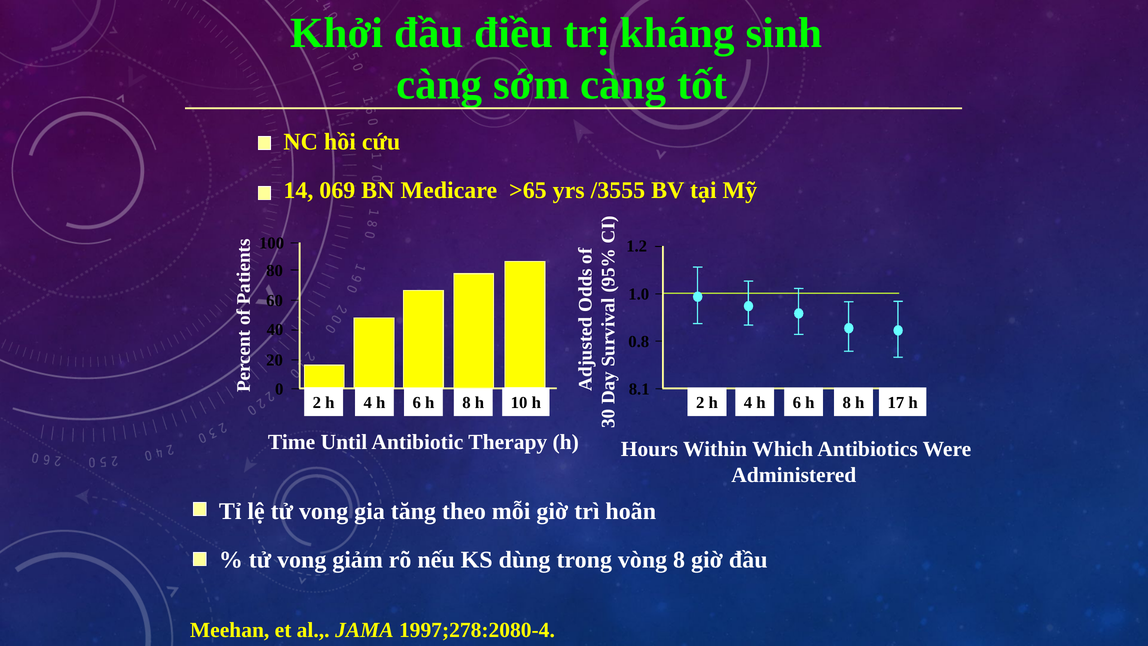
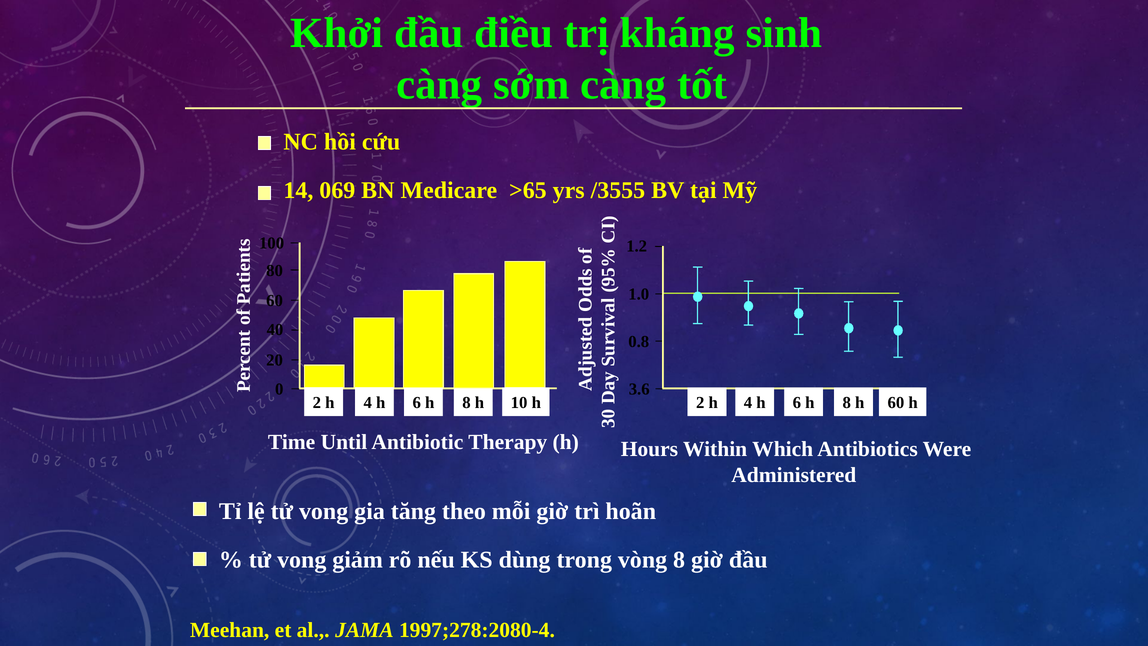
8.1: 8.1 -> 3.6
h 17: 17 -> 60
